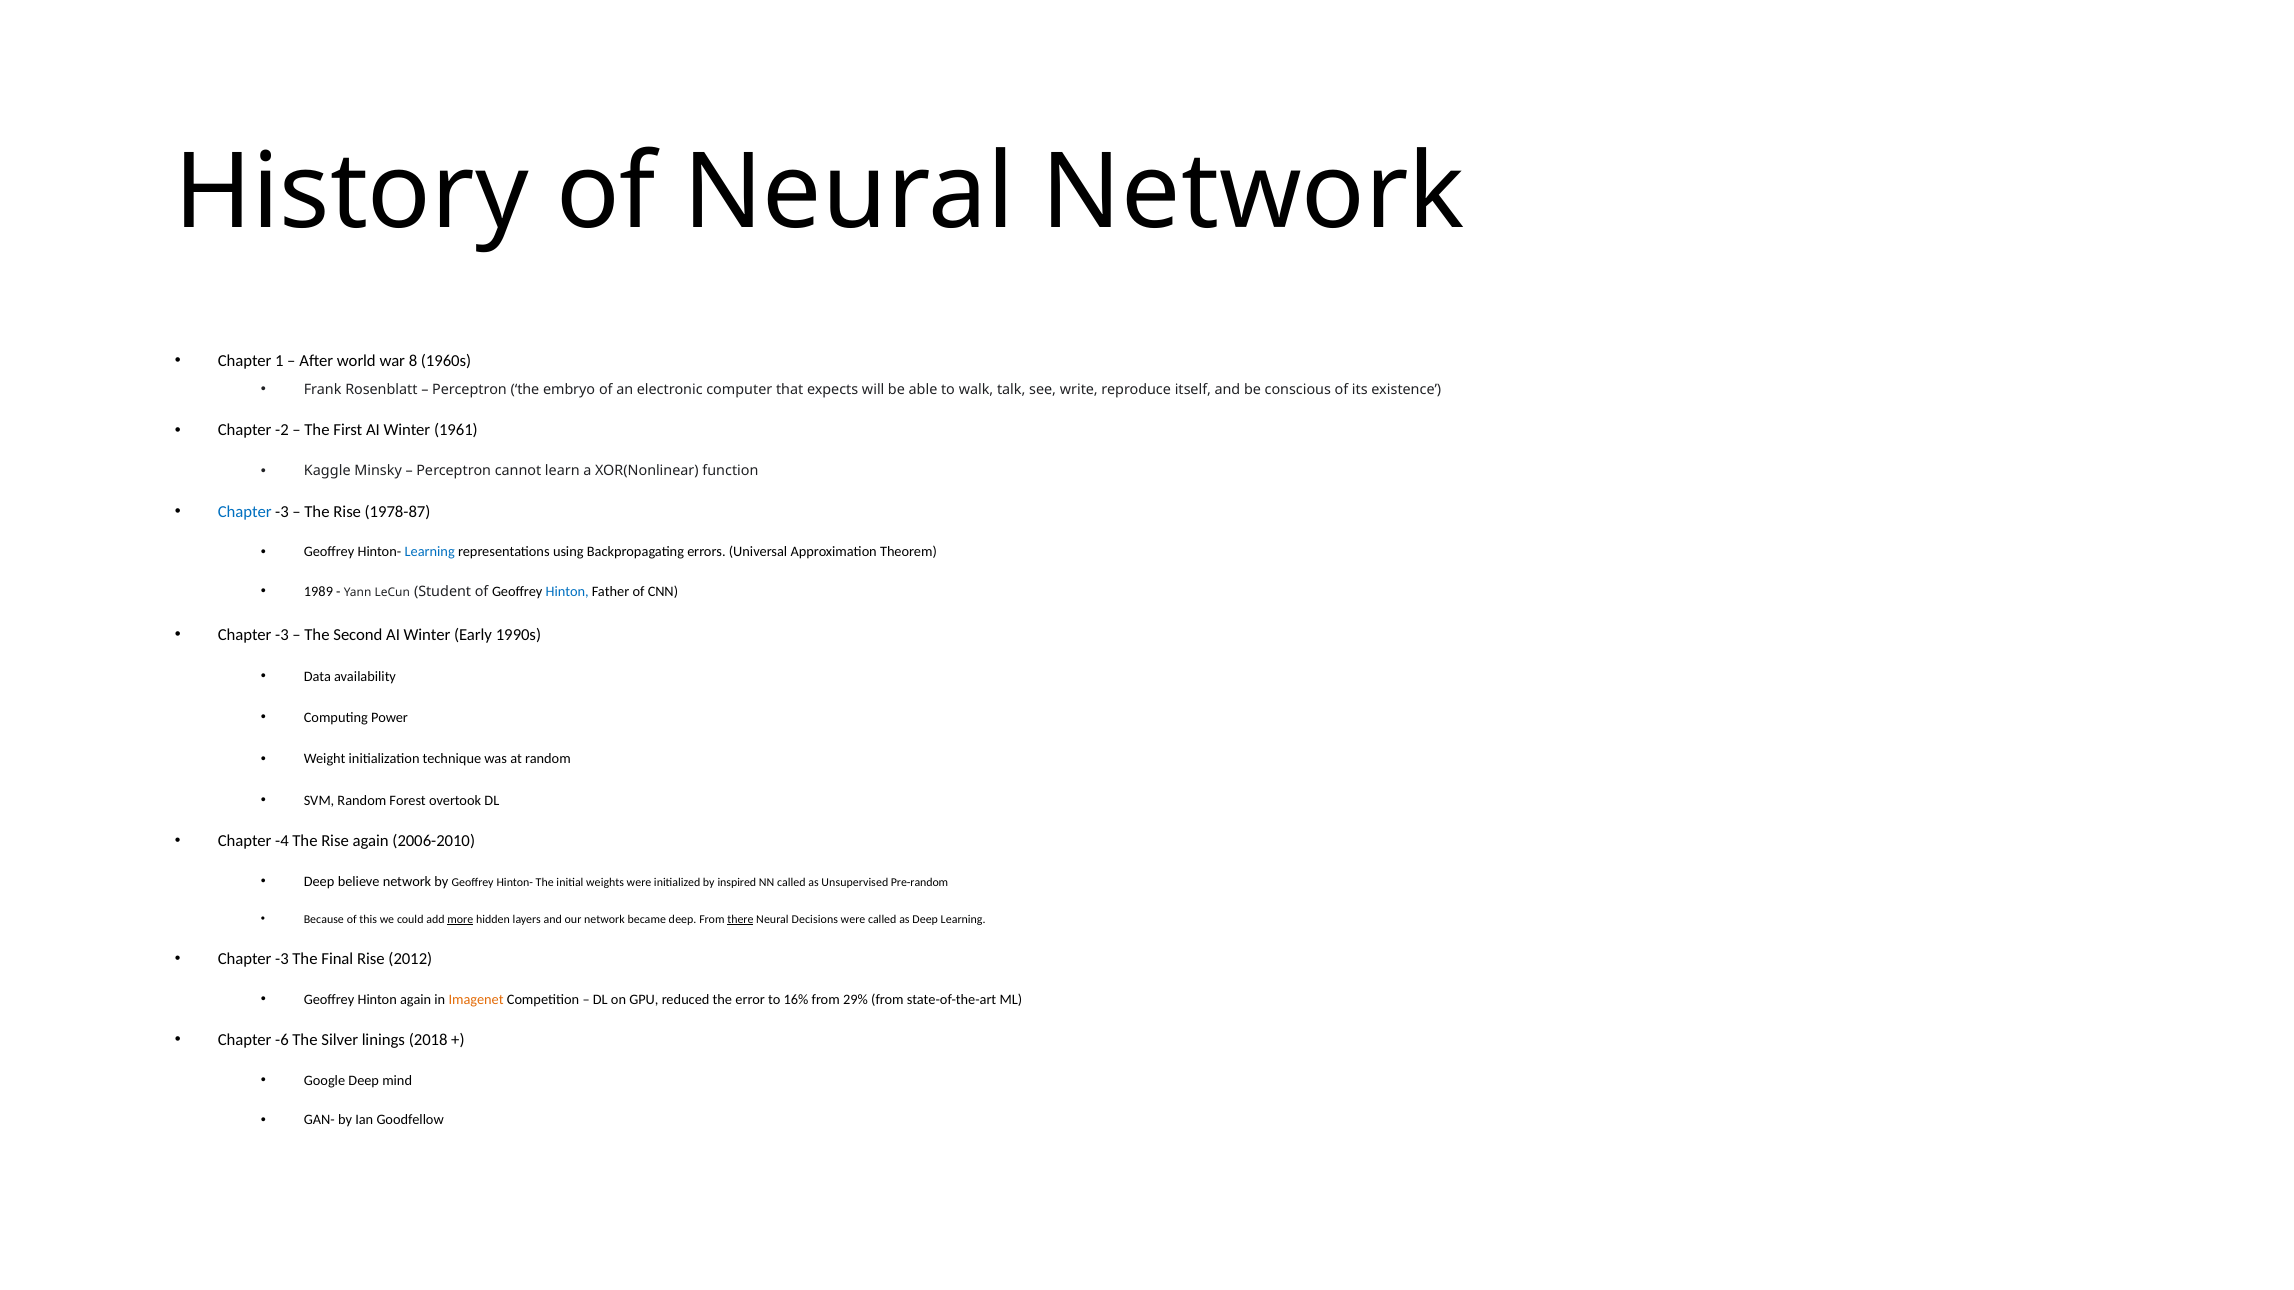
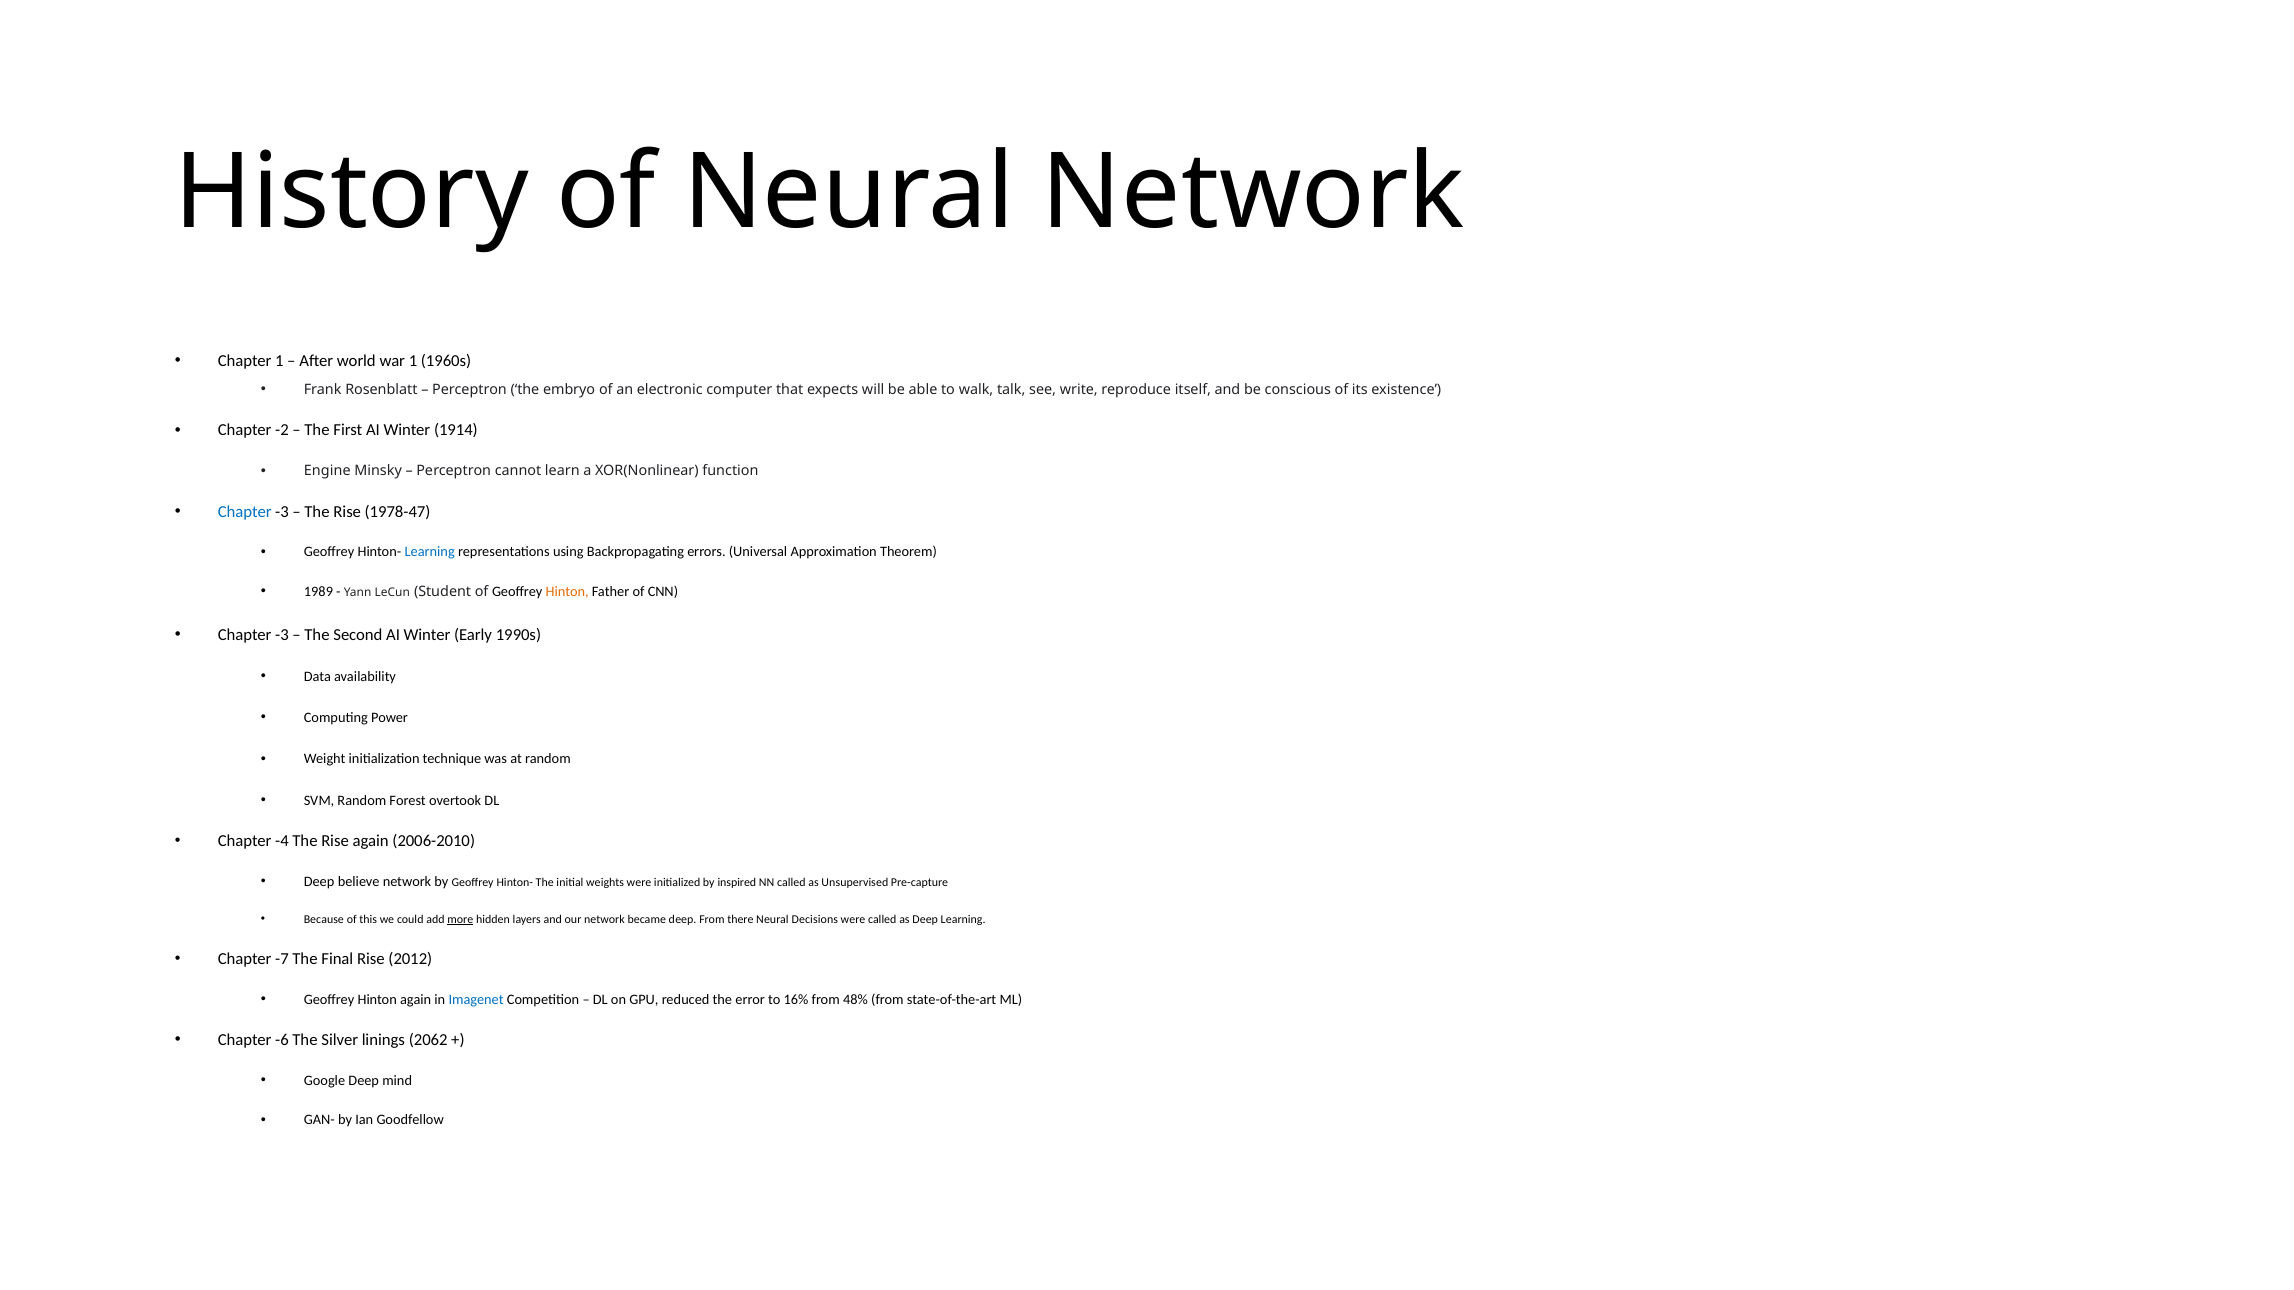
war 8: 8 -> 1
1961: 1961 -> 1914
Kaggle: Kaggle -> Engine
1978-87: 1978-87 -> 1978-47
Hinton at (567, 592) colour: blue -> orange
Pre-random: Pre-random -> Pre-capture
there underline: present -> none
-3 at (282, 959): -3 -> -7
Imagenet colour: orange -> blue
29%: 29% -> 48%
2018: 2018 -> 2062
